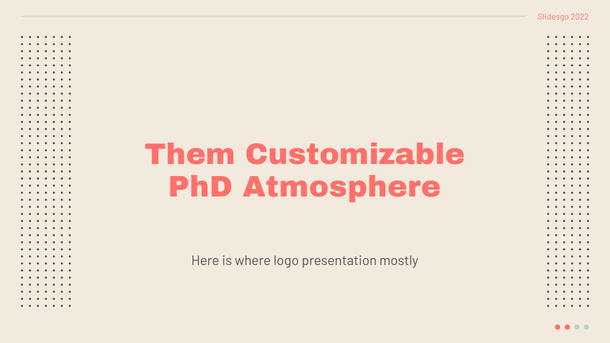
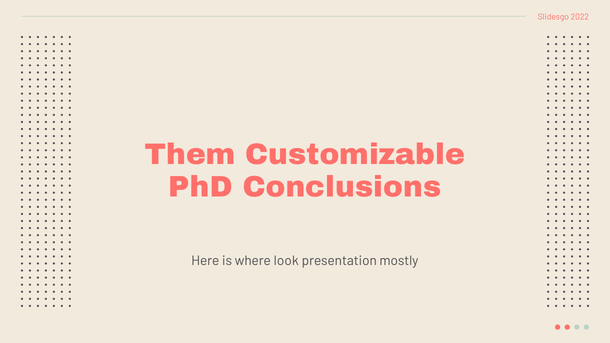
Atmosphere: Atmosphere -> Conclusions
logo: logo -> look
